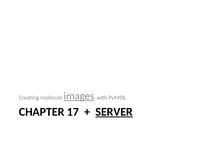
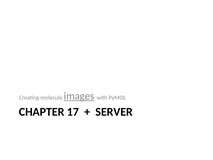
SERVER underline: present -> none
